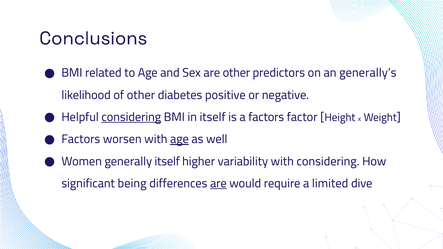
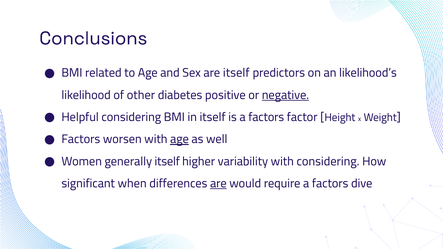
are other: other -> itself
generally’s: generally’s -> likelihood’s
negative underline: none -> present
considering at (131, 117) underline: present -> none
being: being -> when
require a limited: limited -> factors
